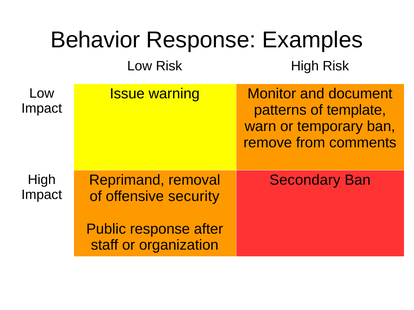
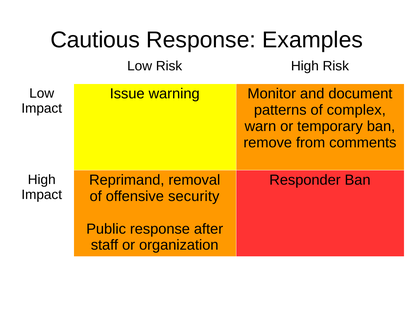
Behavior: Behavior -> Cautious
template: template -> complex
Secondary: Secondary -> Responder
